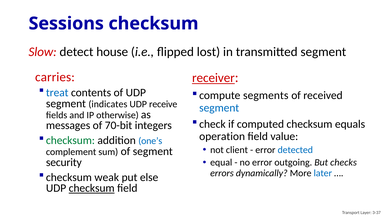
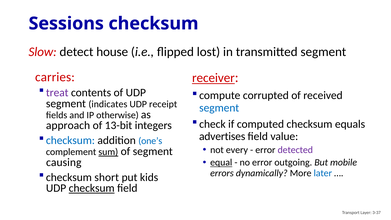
treat colour: blue -> purple
segments: segments -> corrupted
receive: receive -> receipt
messages: messages -> approach
70-bit: 70-bit -> 13-bit
operation: operation -> advertises
checksum at (70, 140) colour: green -> blue
client: client -> every
detected colour: blue -> purple
sum underline: none -> present
equal underline: none -> present
checks: checks -> mobile
security: security -> causing
weak: weak -> short
else: else -> kids
